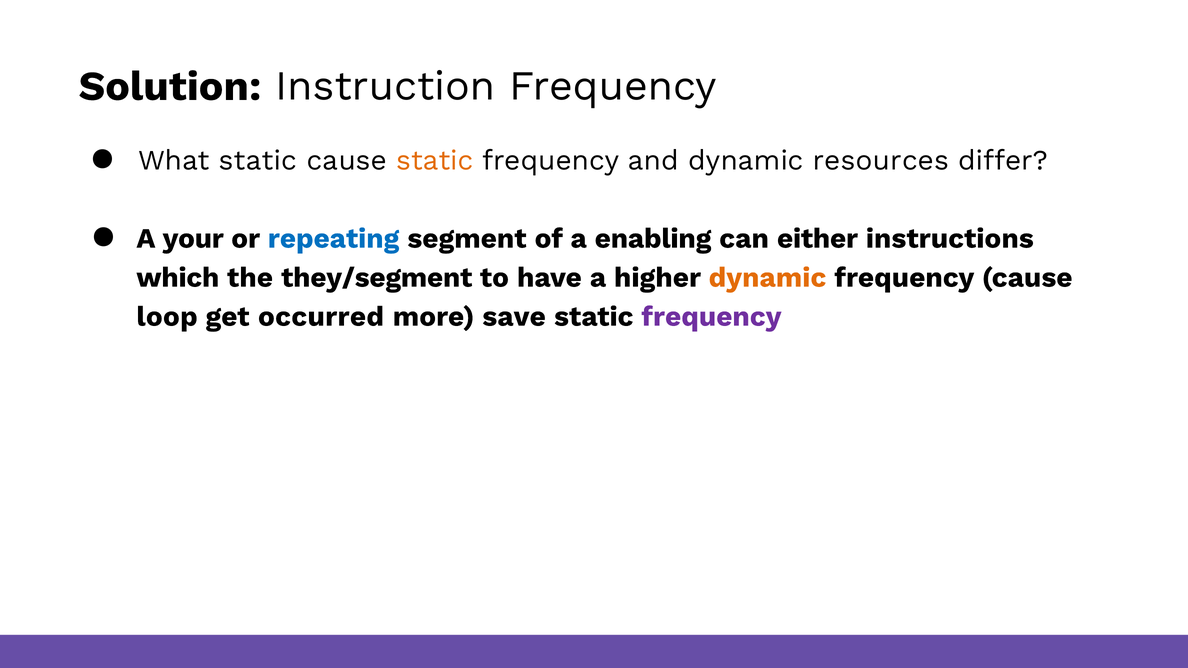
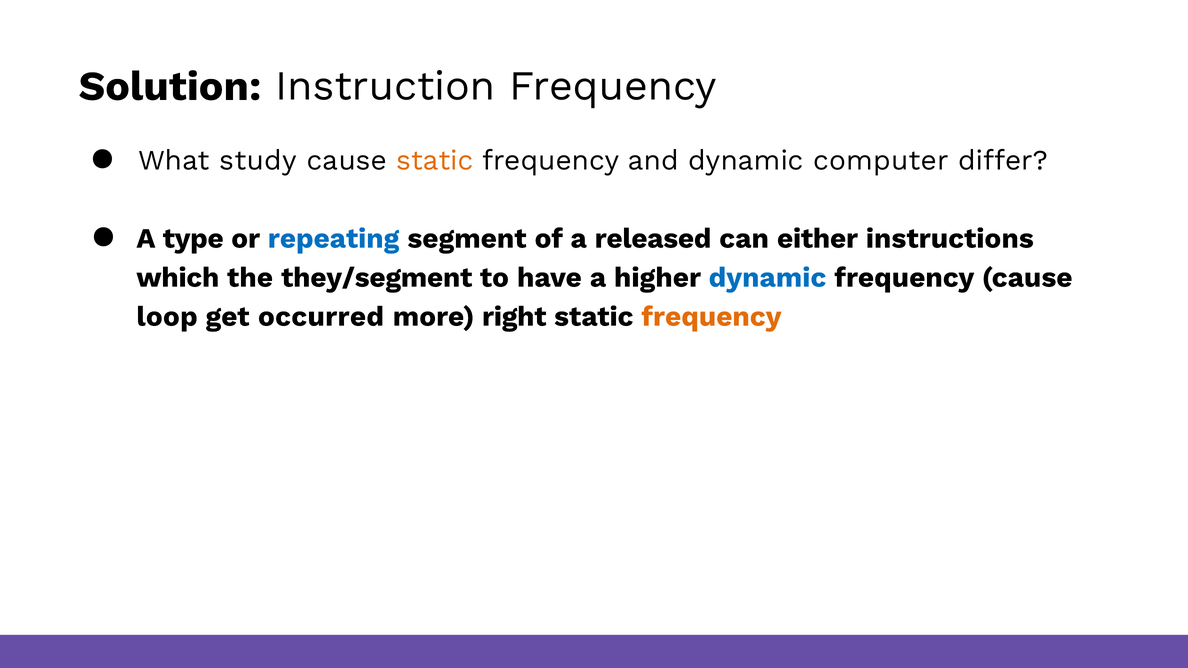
What static: static -> study
resources: resources -> computer
your: your -> type
enabling: enabling -> released
dynamic at (767, 278) colour: orange -> blue
save: save -> right
frequency at (711, 317) colour: purple -> orange
